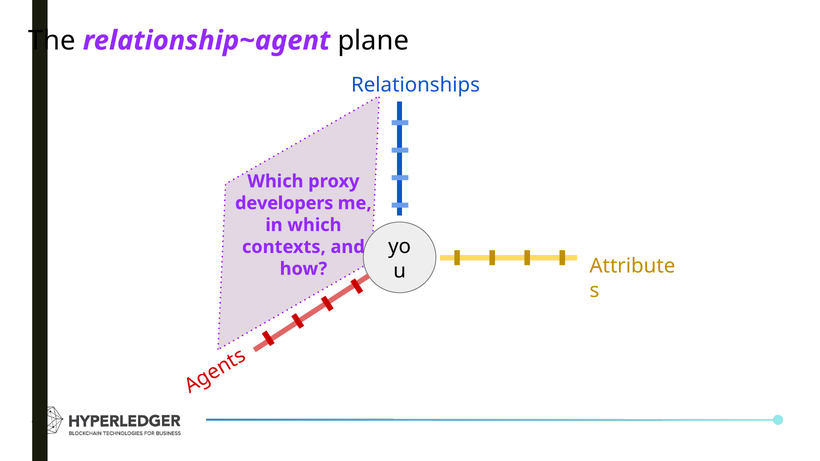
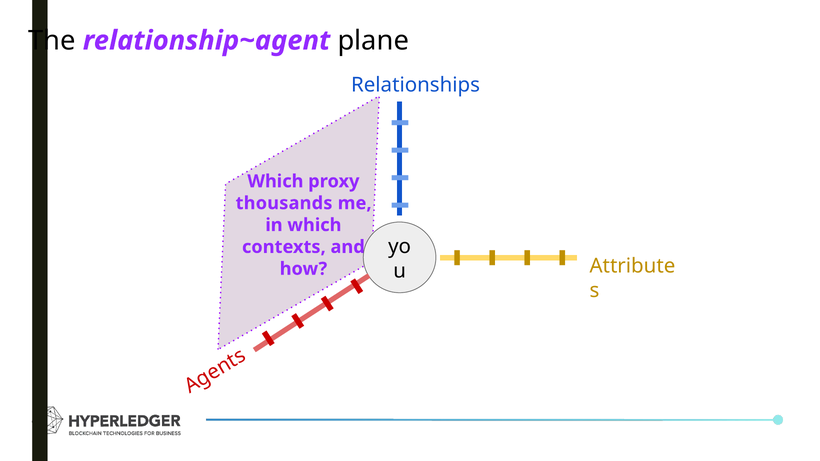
developers: developers -> thousands
